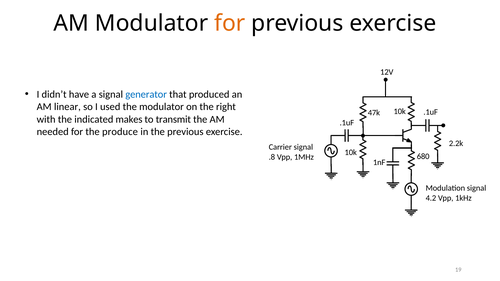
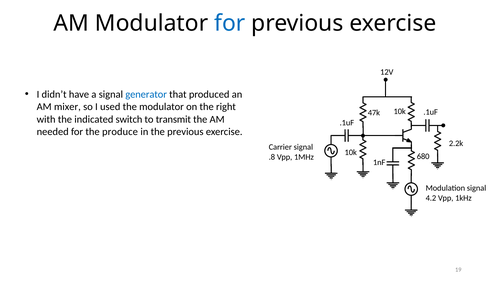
for at (230, 23) colour: orange -> blue
linear: linear -> mixer
makes: makes -> switch
